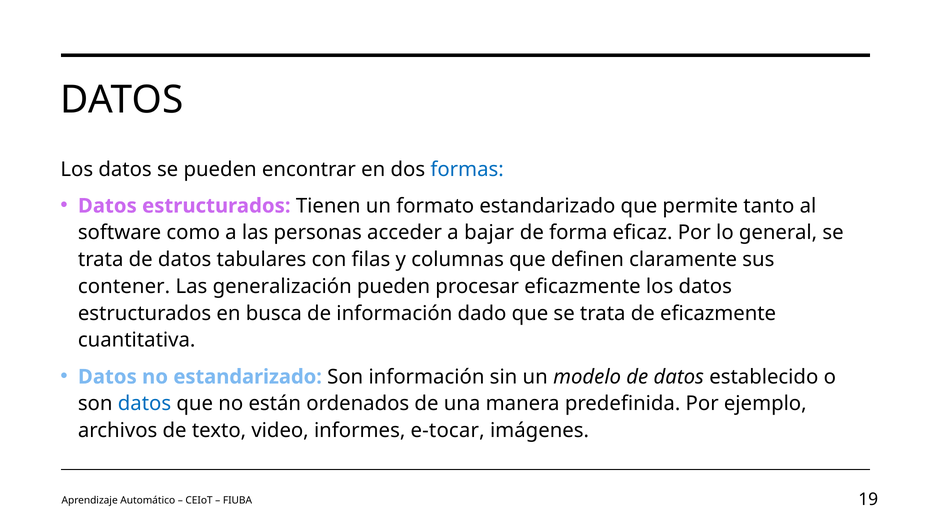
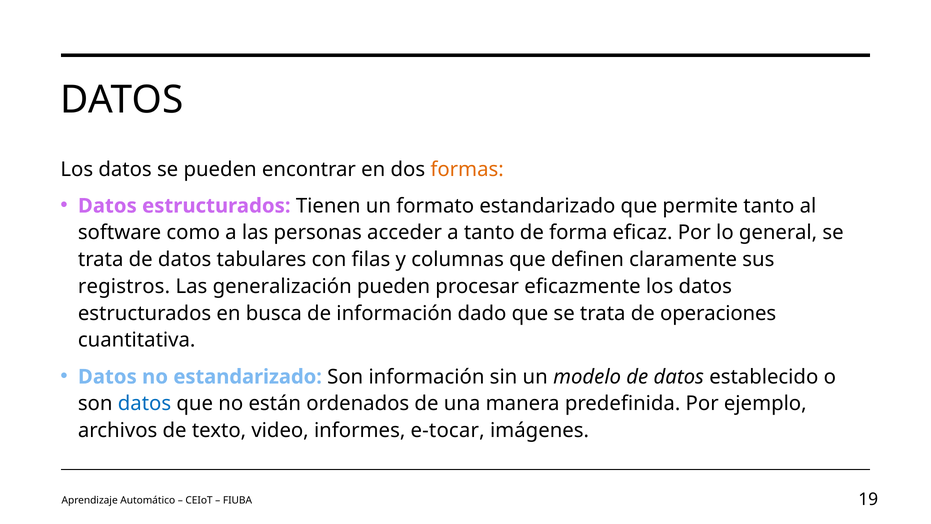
formas colour: blue -> orange
a bajar: bajar -> tanto
contener: contener -> registros
de eficazmente: eficazmente -> operaciones
